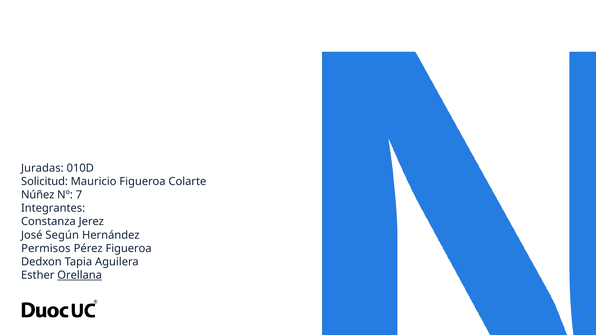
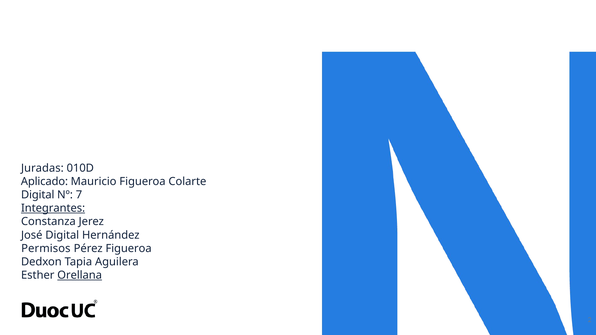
Solicitud: Solicitud -> Aplicado
Núñez at (38, 195): Núñez -> Digital
Integrantes underline: none -> present
José Según: Según -> Digital
